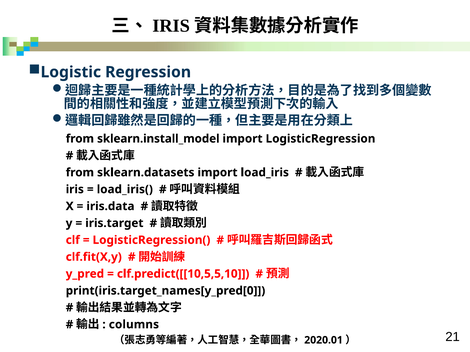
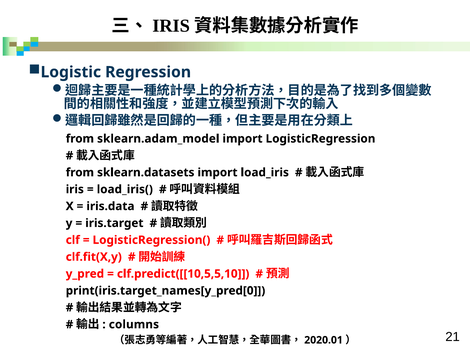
sklearn.install_model: sklearn.install_model -> sklearn.adam_model
